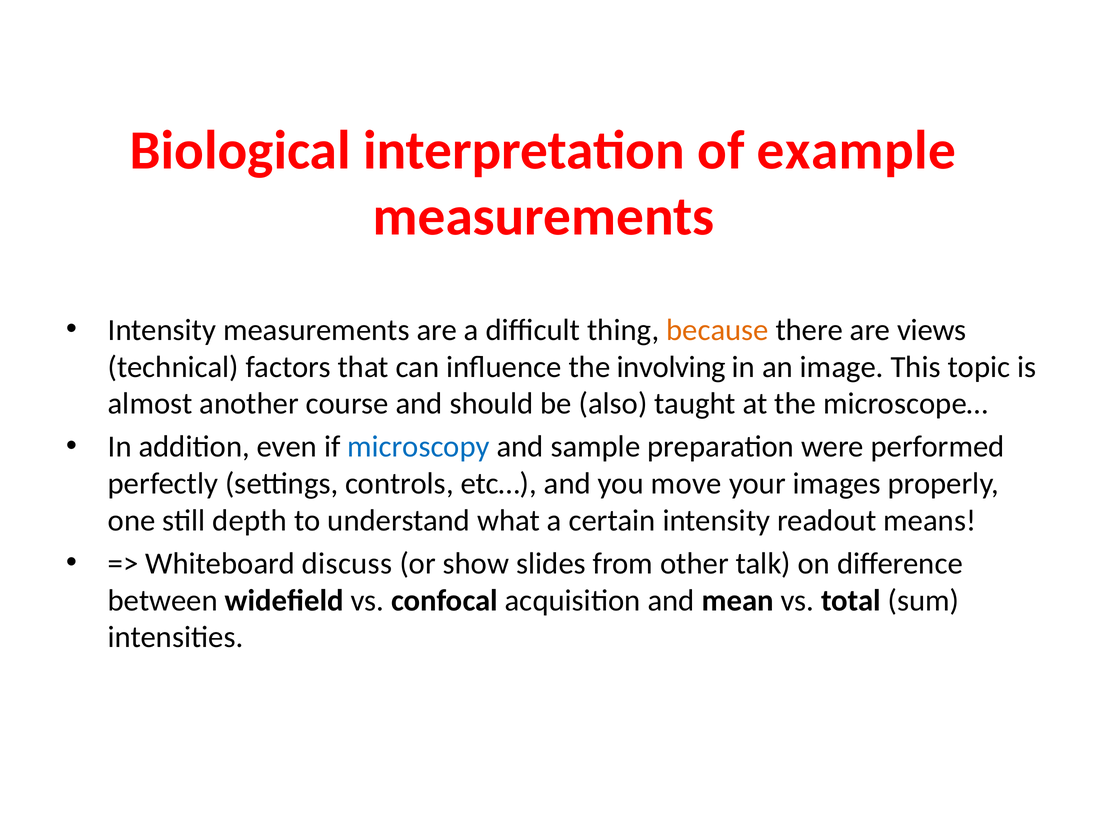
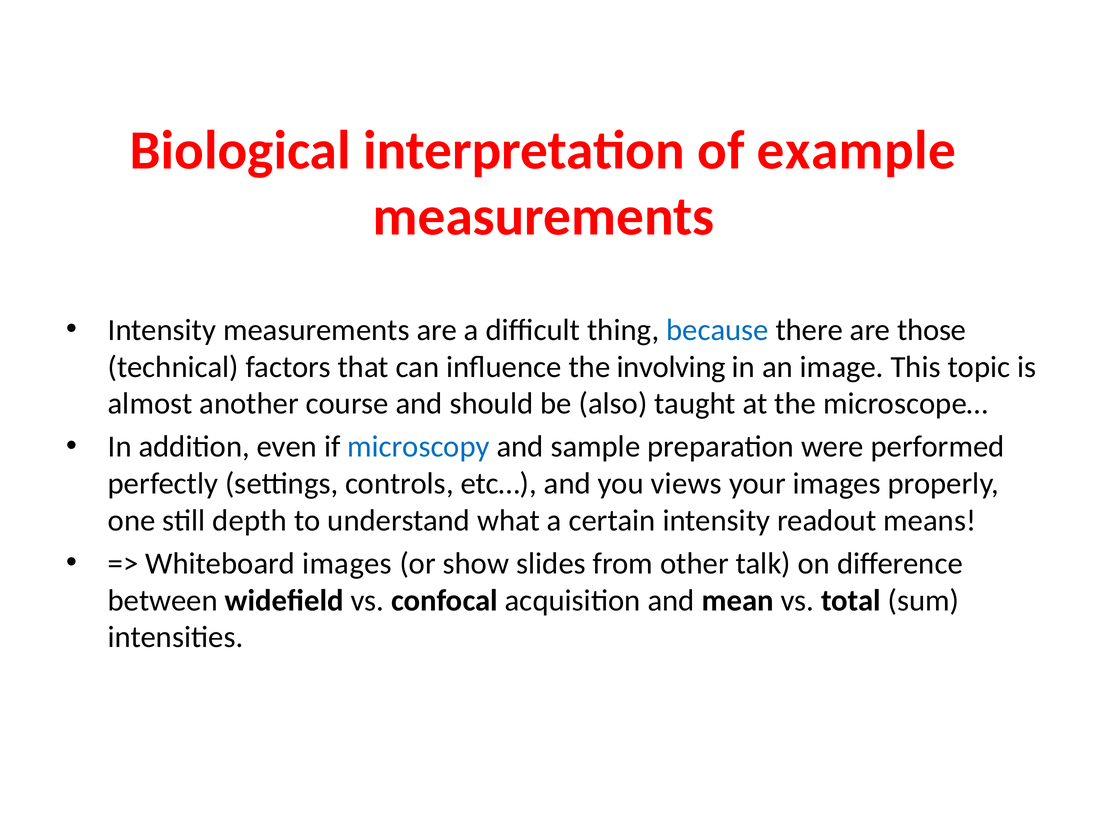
because colour: orange -> blue
views: views -> those
move: move -> views
Whiteboard discuss: discuss -> images
